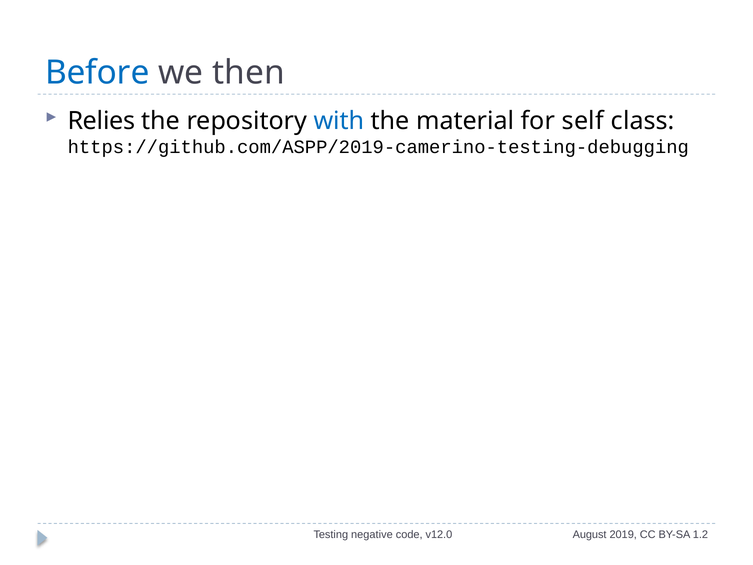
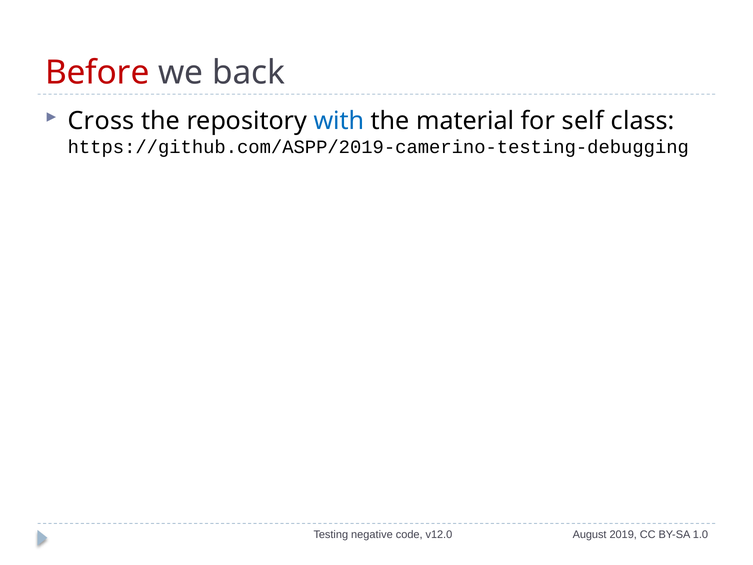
Before colour: blue -> red
then: then -> back
Relies: Relies -> Cross
1.2: 1.2 -> 1.0
